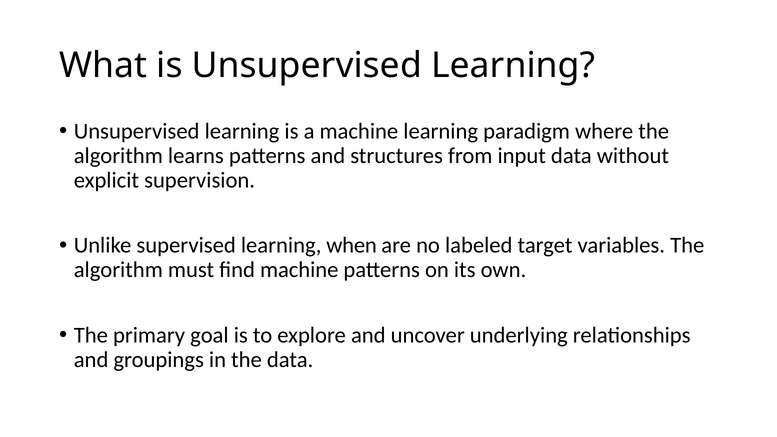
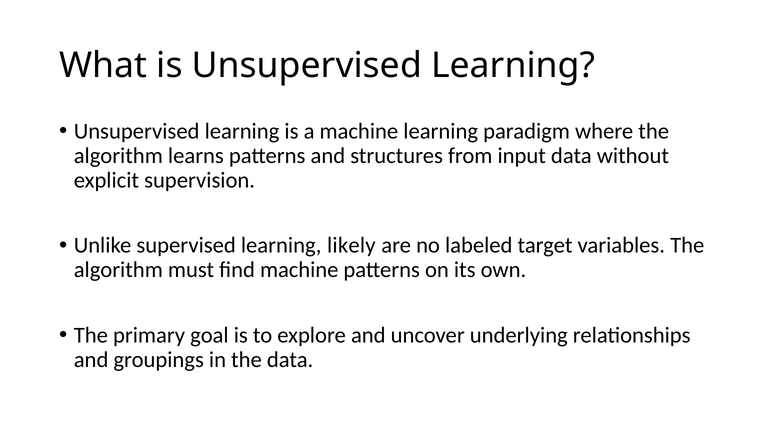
when: when -> likely
